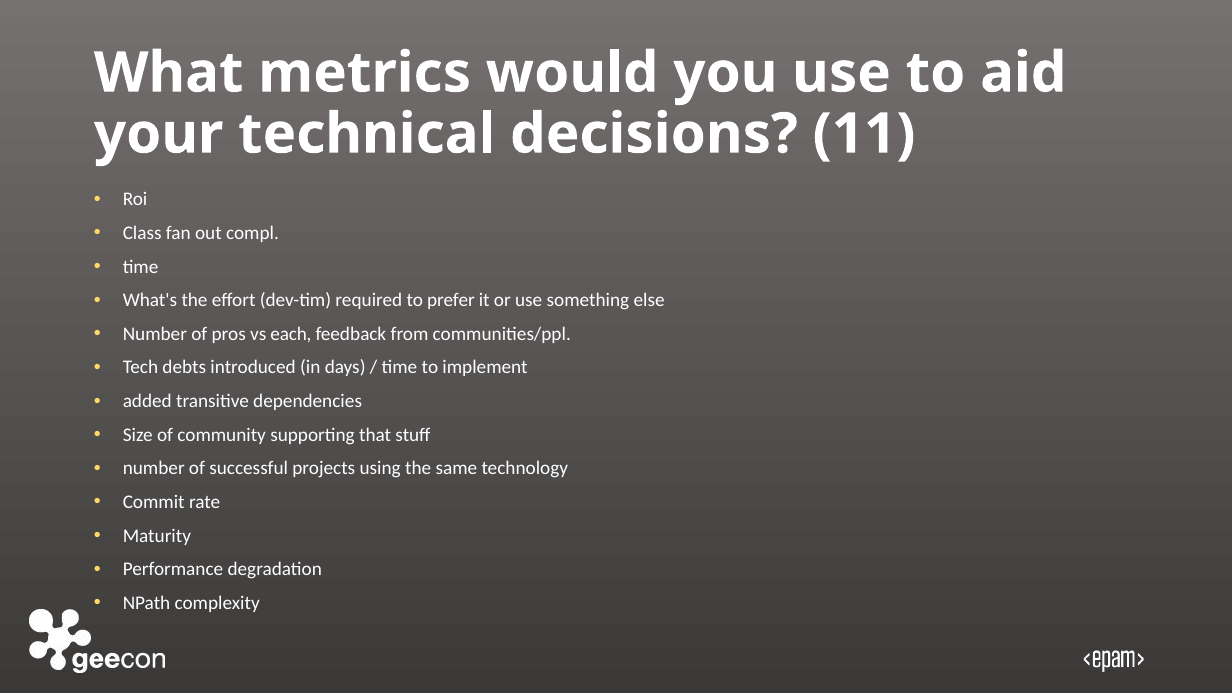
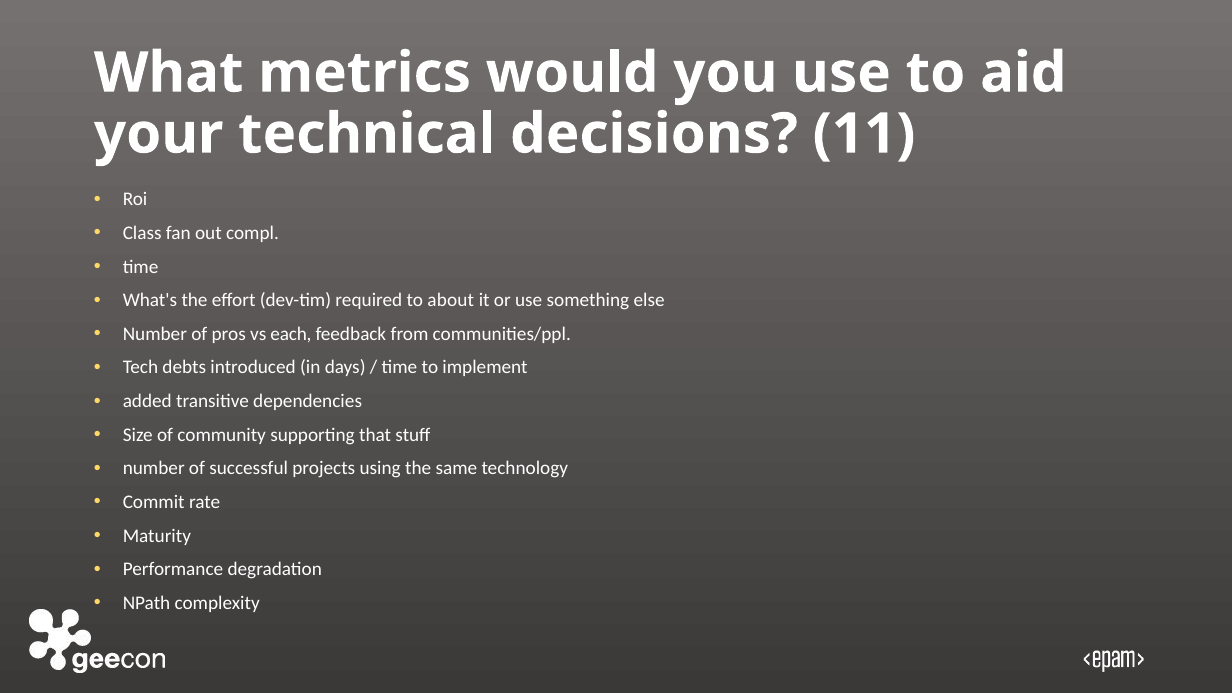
prefer: prefer -> about
